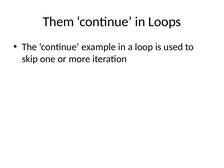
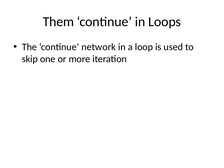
example: example -> network
